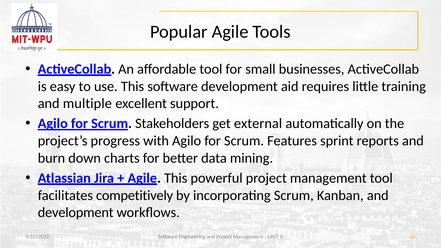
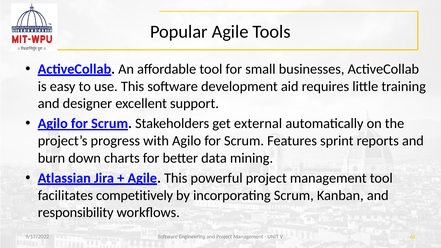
multiple: multiple -> designer
development at (76, 213): development -> responsibility
